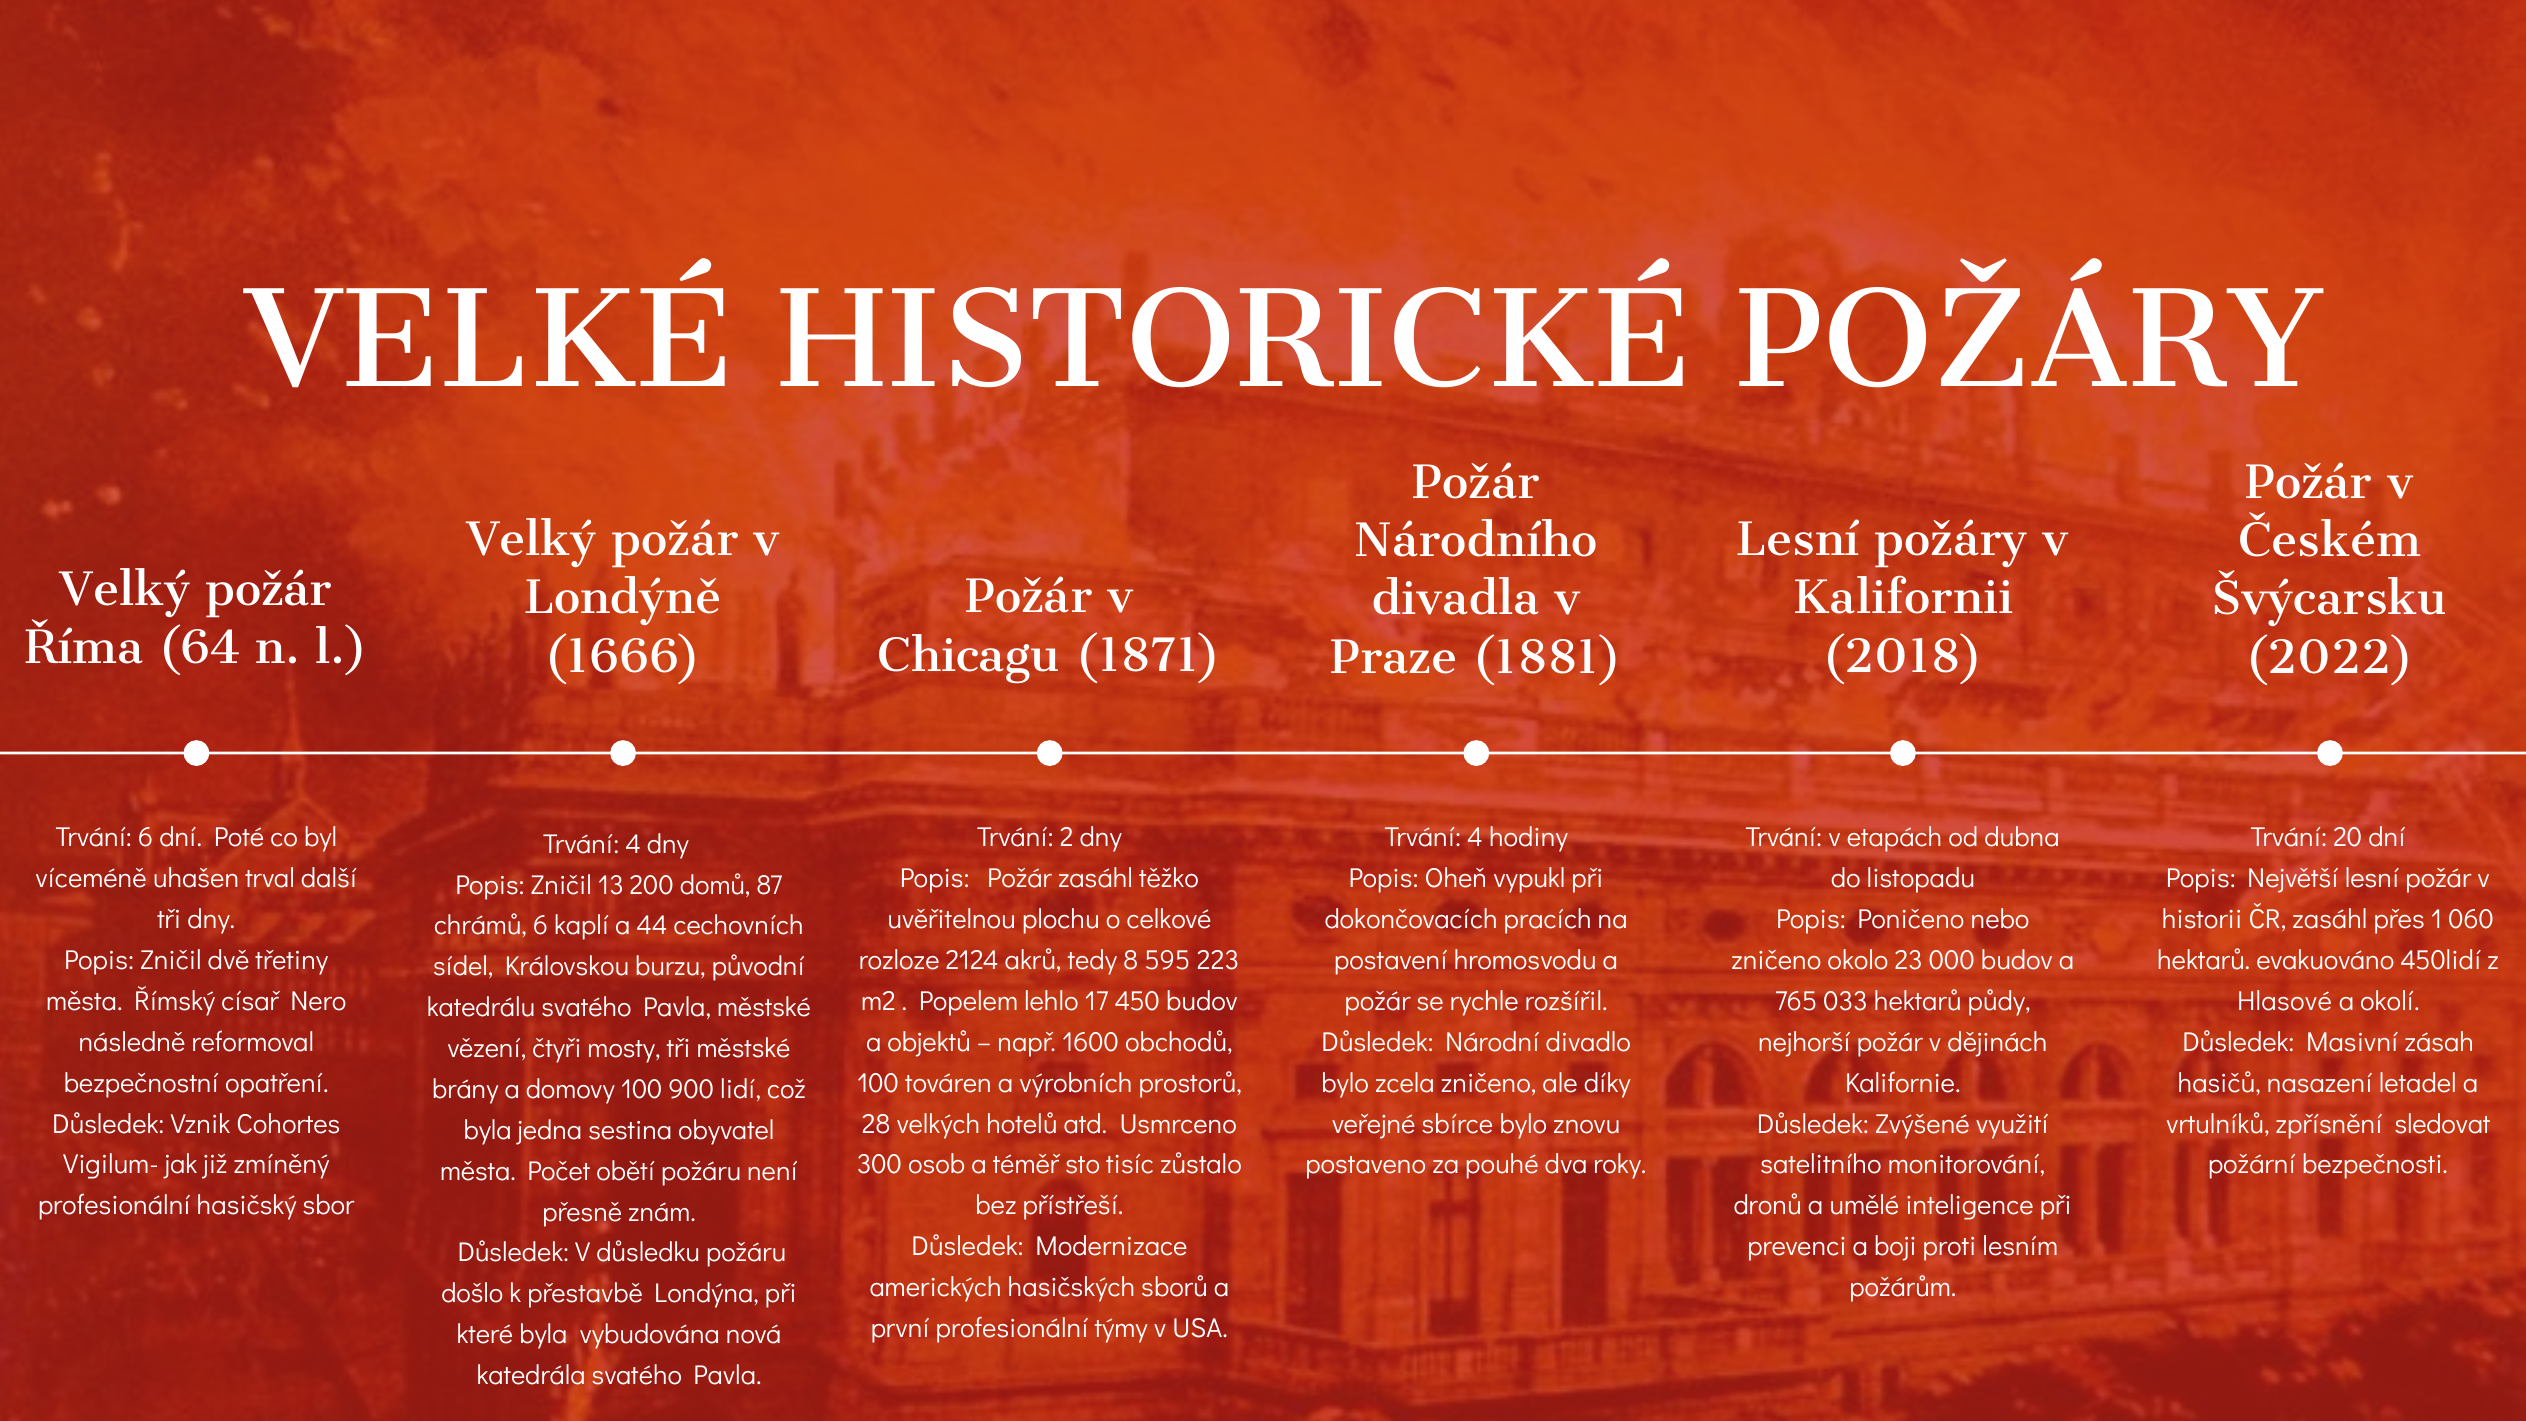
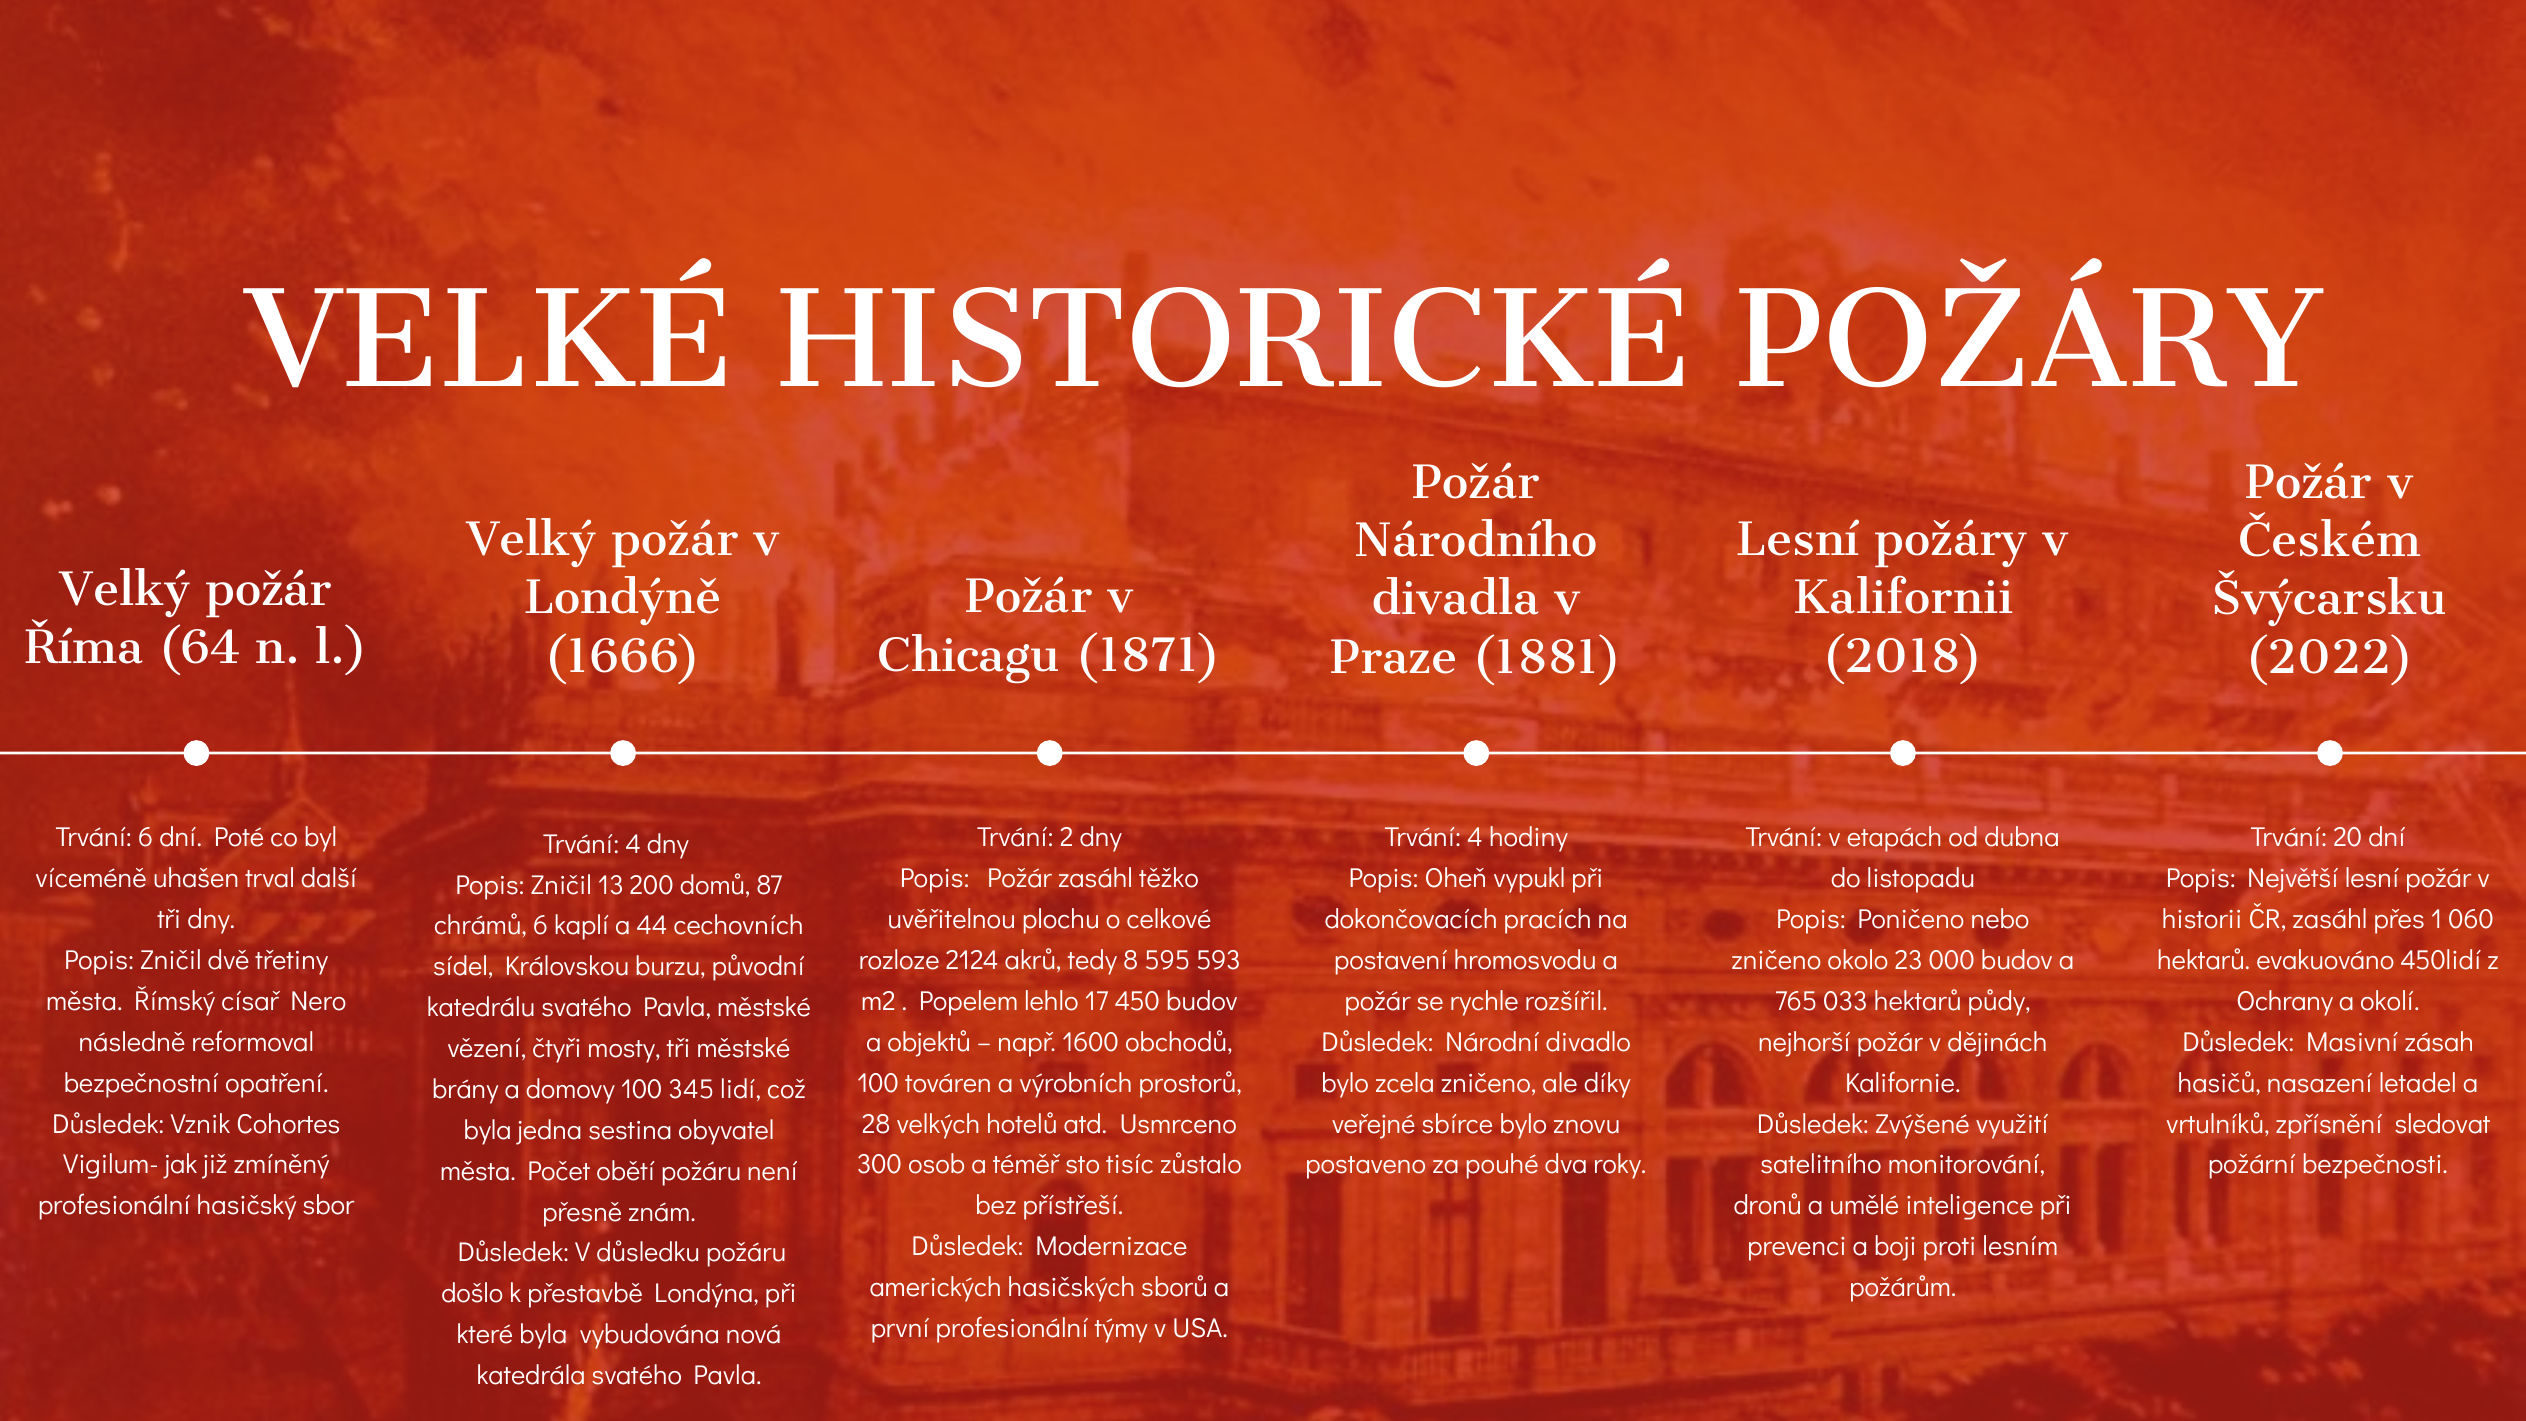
223: 223 -> 593
Hlasové: Hlasové -> Ochrany
900: 900 -> 345
